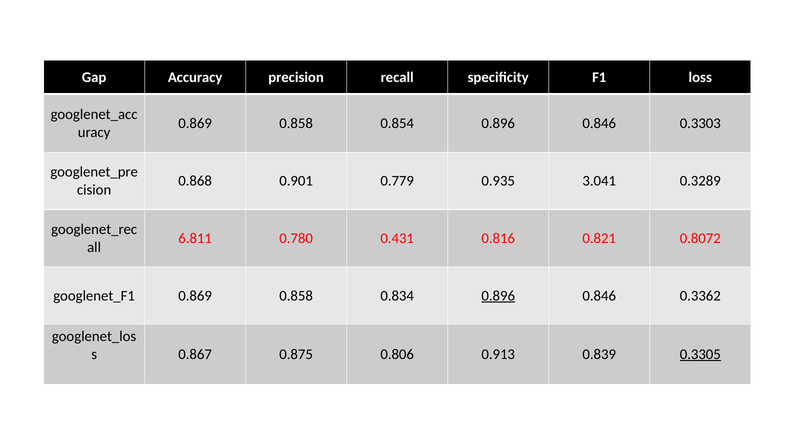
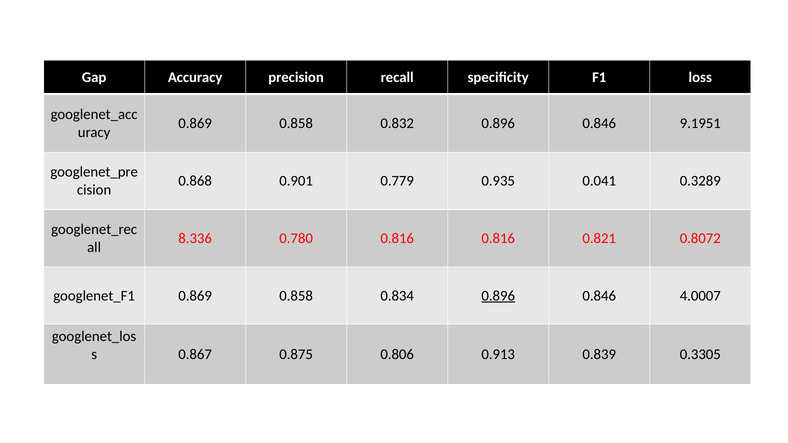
0.854: 0.854 -> 0.832
0.3303: 0.3303 -> 9.1951
3.041: 3.041 -> 0.041
6.811: 6.811 -> 8.336
0.780 0.431: 0.431 -> 0.816
0.3362: 0.3362 -> 4.0007
0.3305 underline: present -> none
